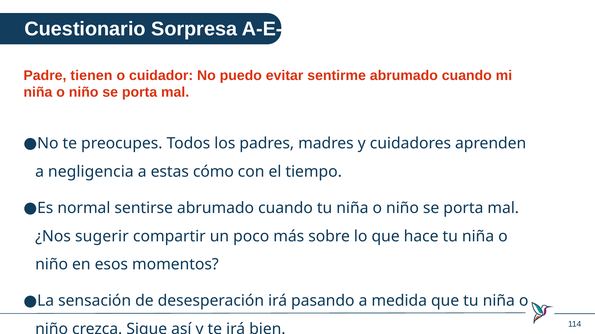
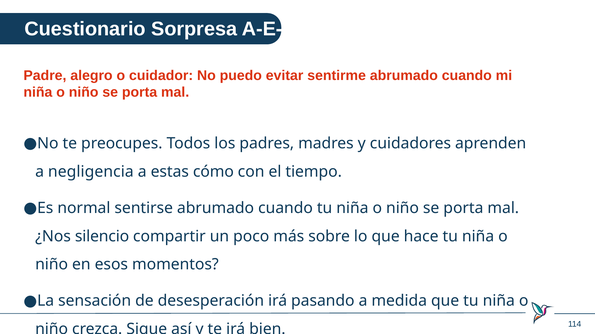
tienen: tienen -> alegro
sugerir: sugerir -> silencio
